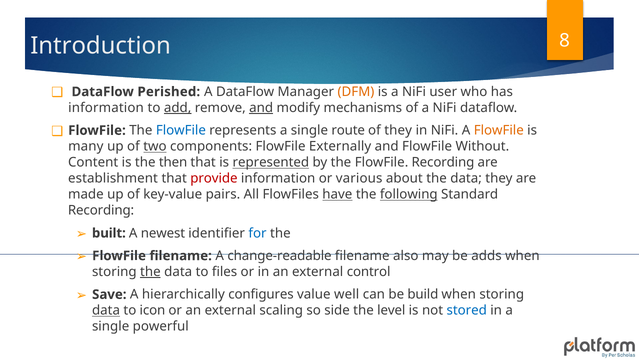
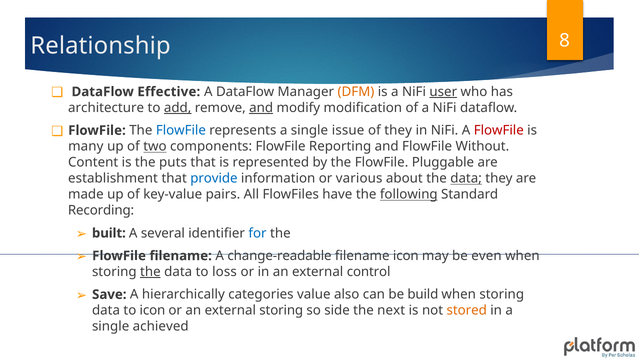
Introduction: Introduction -> Relationship
Perished: Perished -> Effective
user underline: none -> present
information at (106, 108): information -> architecture
mechanisms: mechanisms -> modification
route: route -> issue
FlowFile at (499, 130) colour: orange -> red
Externally: Externally -> Reporting
then: then -> puts
represented underline: present -> none
FlowFile Recording: Recording -> Pluggable
provide colour: red -> blue
data at (466, 178) underline: none -> present
have underline: present -> none
newest: newest -> several
filename also: also -> icon
adds: adds -> even
files: files -> loss
configures: configures -> categories
well: well -> also
data at (106, 310) underline: present -> none
external scaling: scaling -> storing
level: level -> next
stored colour: blue -> orange
powerful: powerful -> achieved
